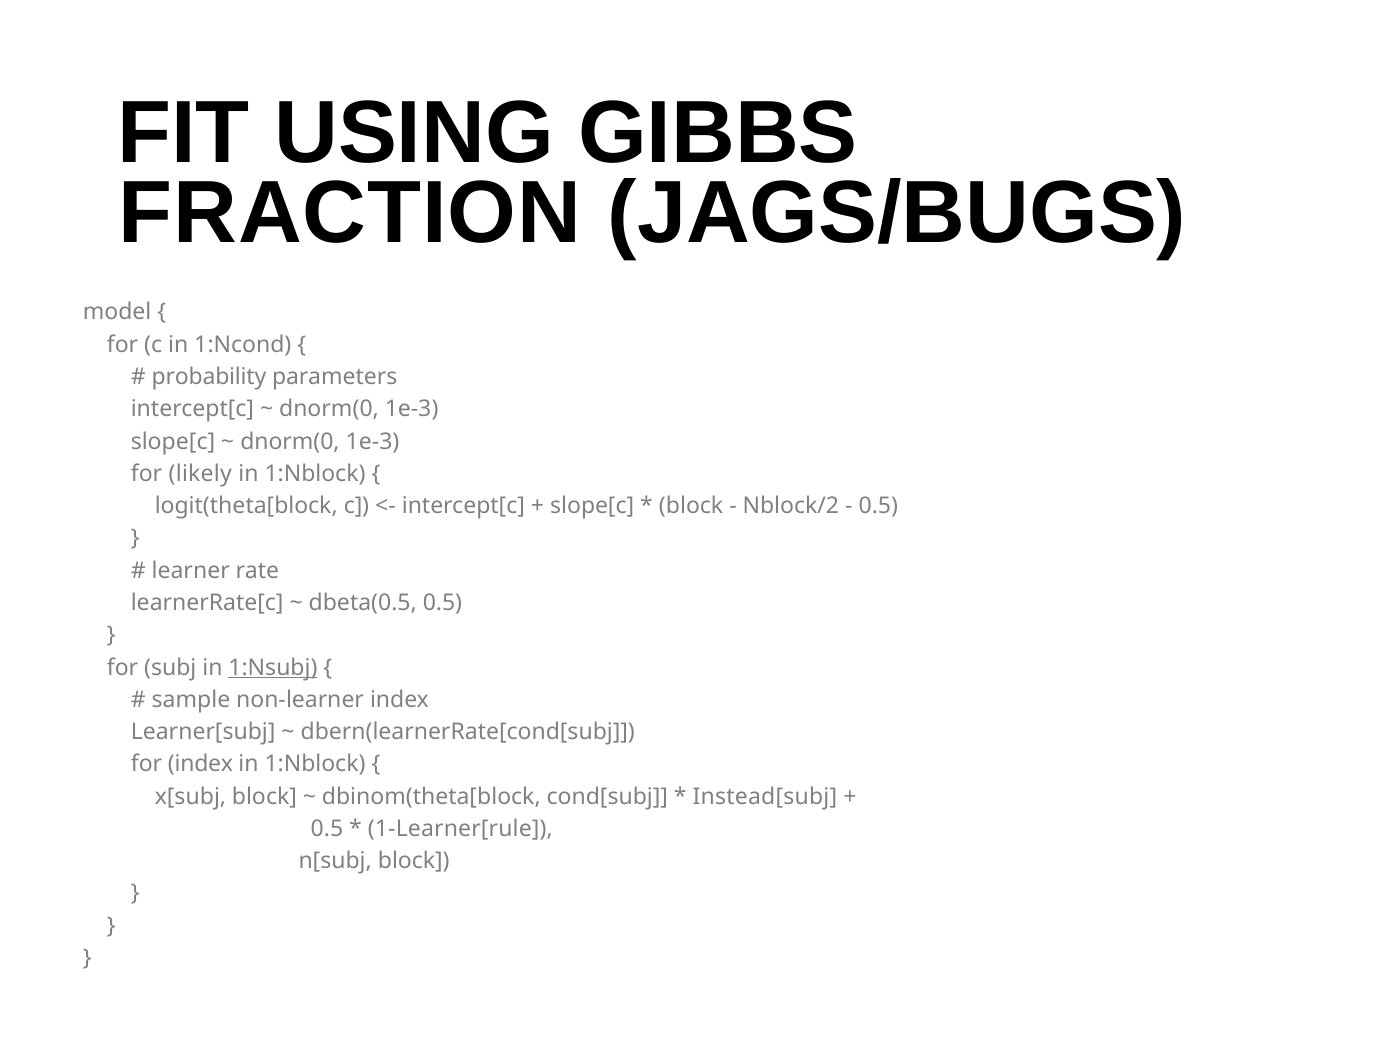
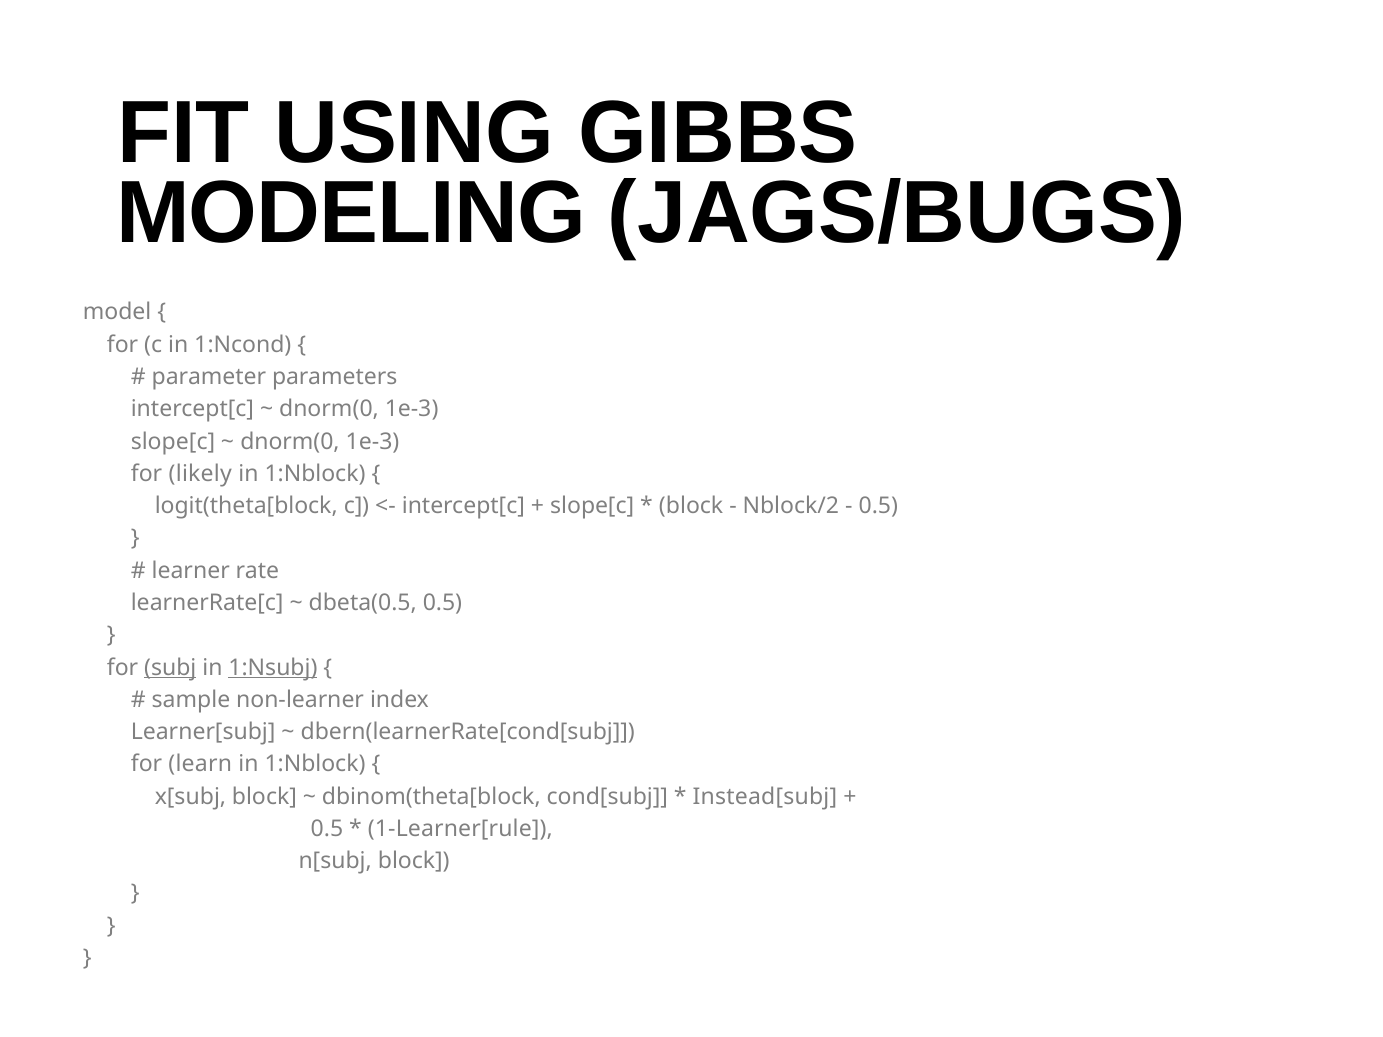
FRACTION: FRACTION -> MODELING
probability: probability -> parameter
subj underline: none -> present
for index: index -> learn
